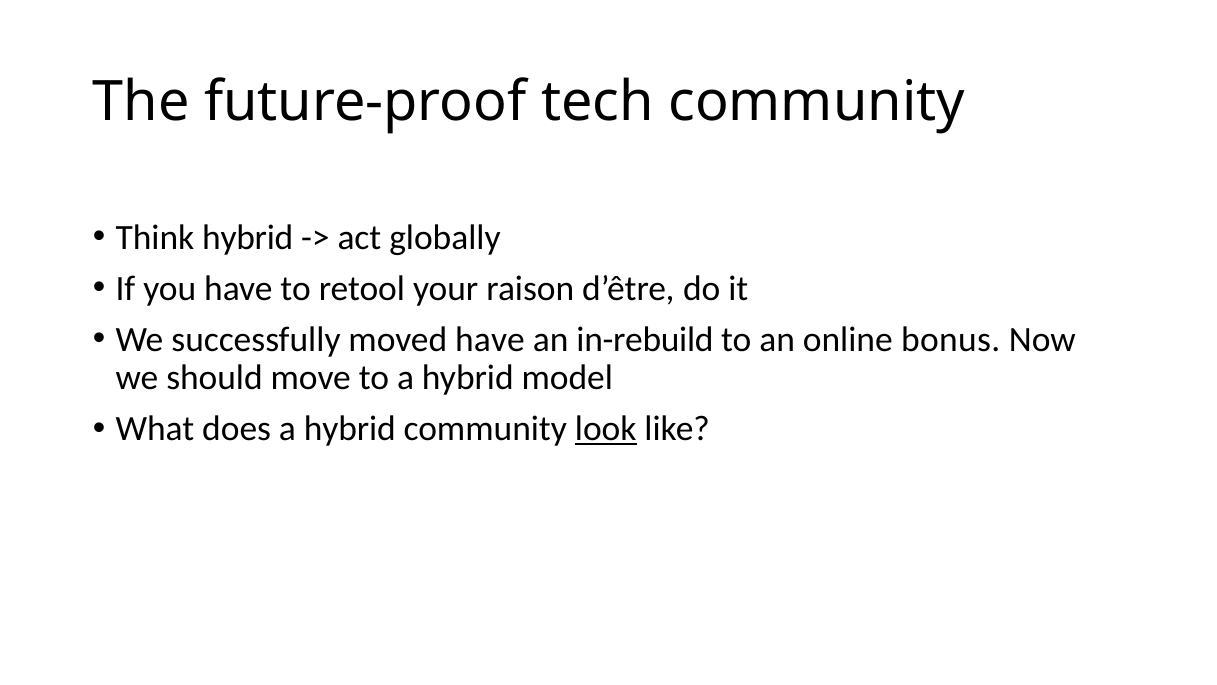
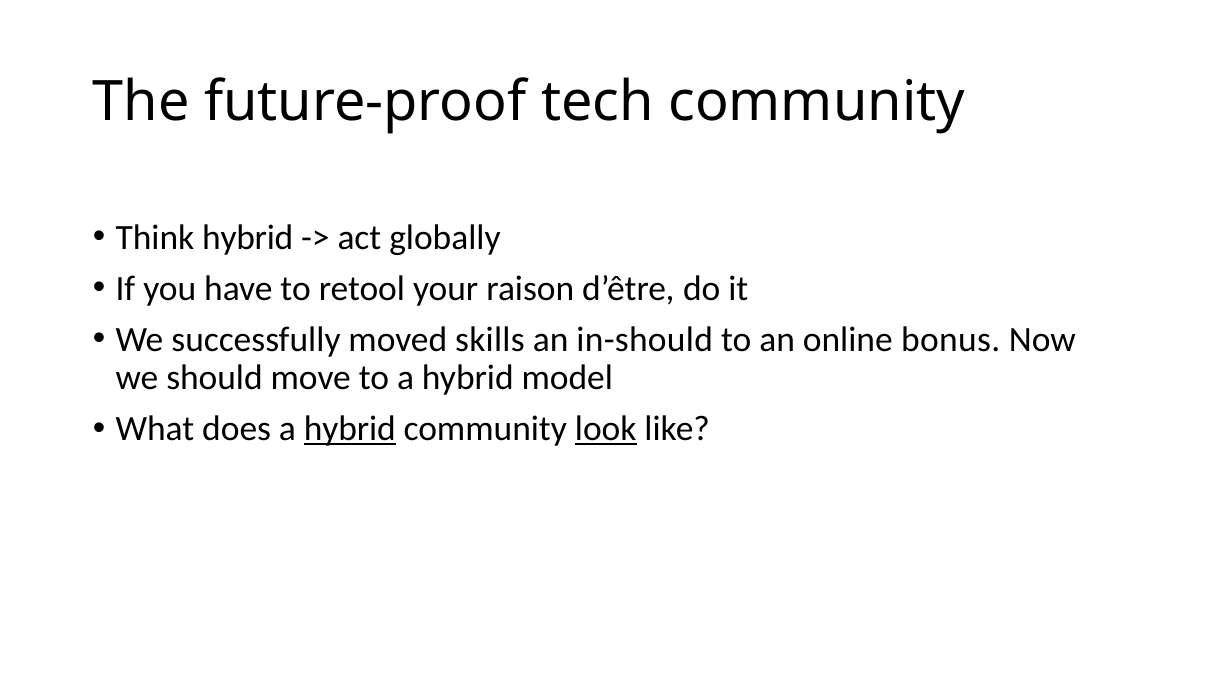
moved have: have -> skills
in-rebuild: in-rebuild -> in-should
hybrid at (350, 428) underline: none -> present
